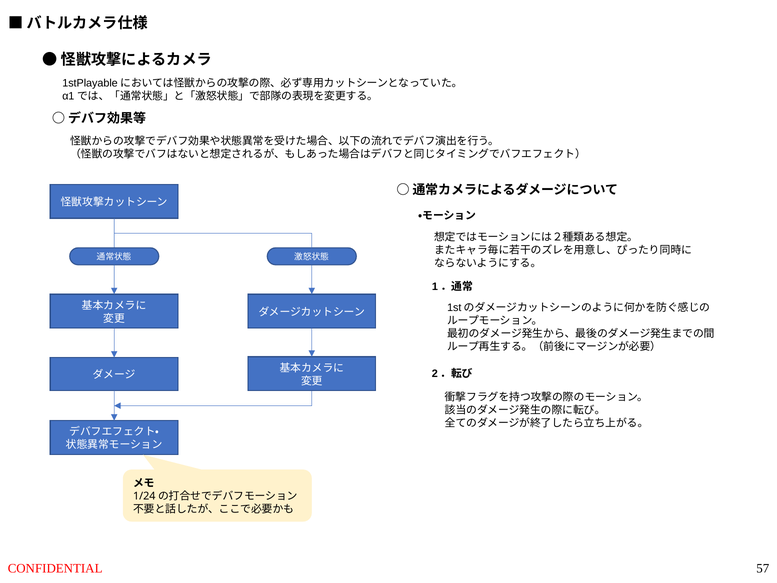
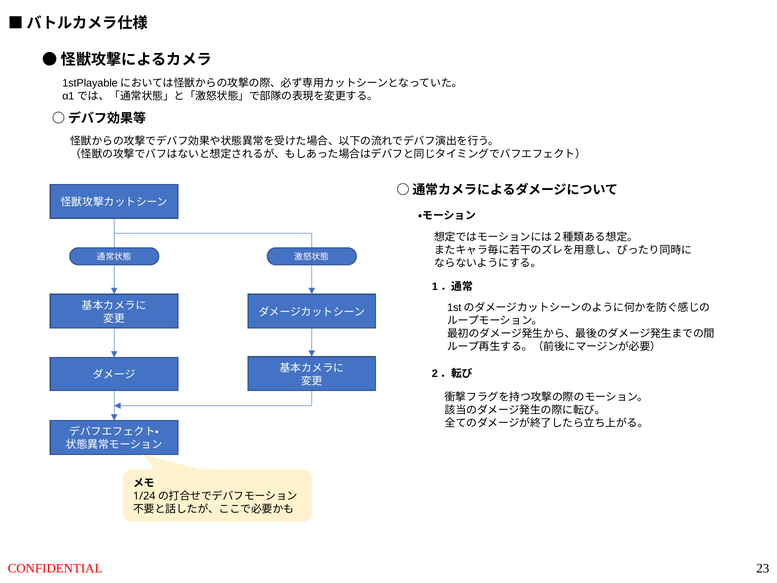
57: 57 -> 23
